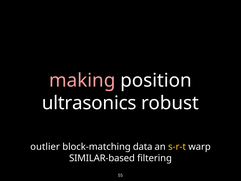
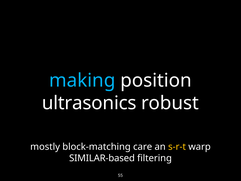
making colour: pink -> light blue
outlier: outlier -> mostly
data: data -> care
